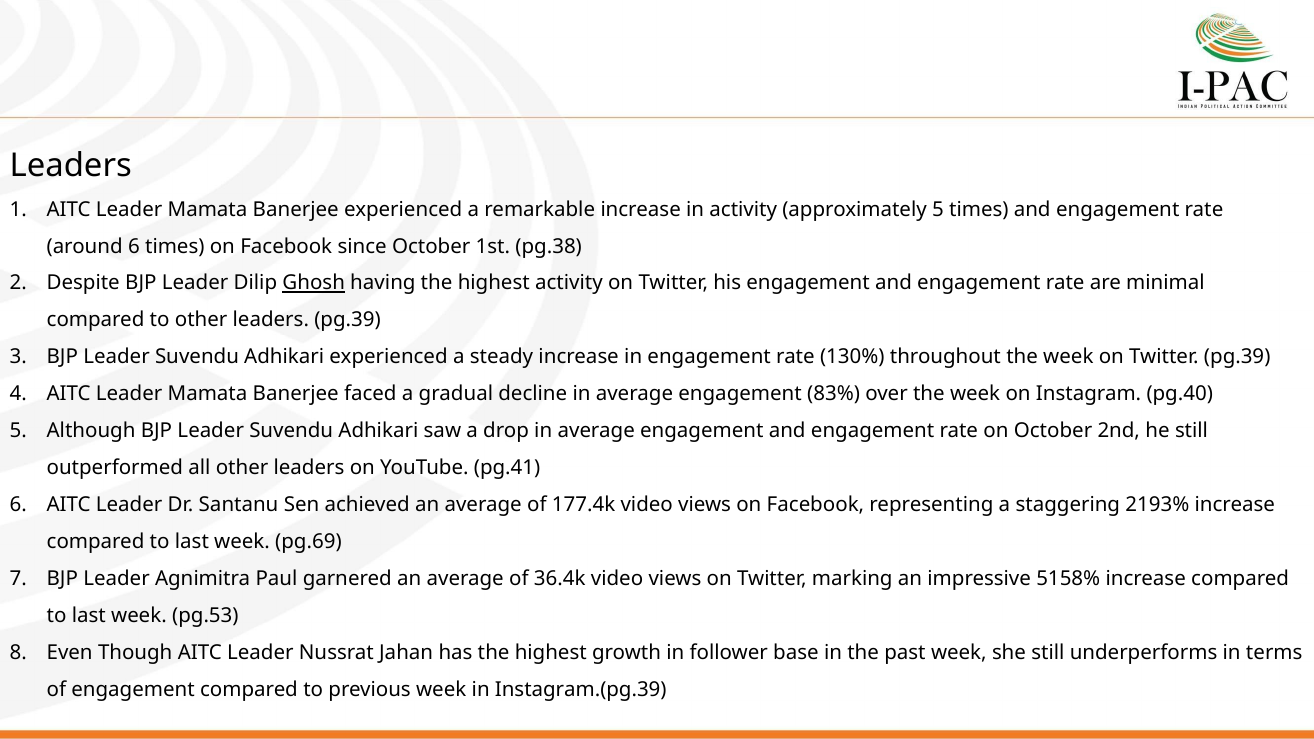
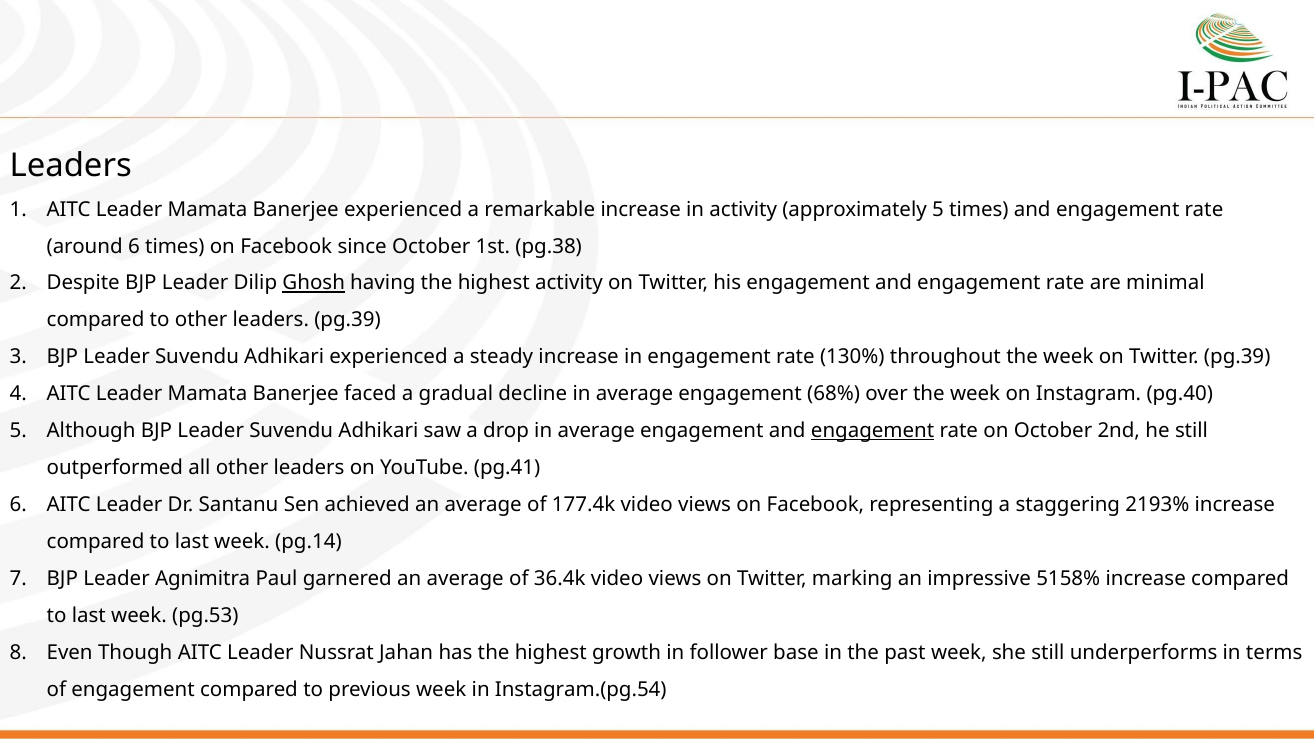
83%: 83% -> 68%
engagement at (873, 431) underline: none -> present
pg.69: pg.69 -> pg.14
Instagram.(pg.39: Instagram.(pg.39 -> Instagram.(pg.54
